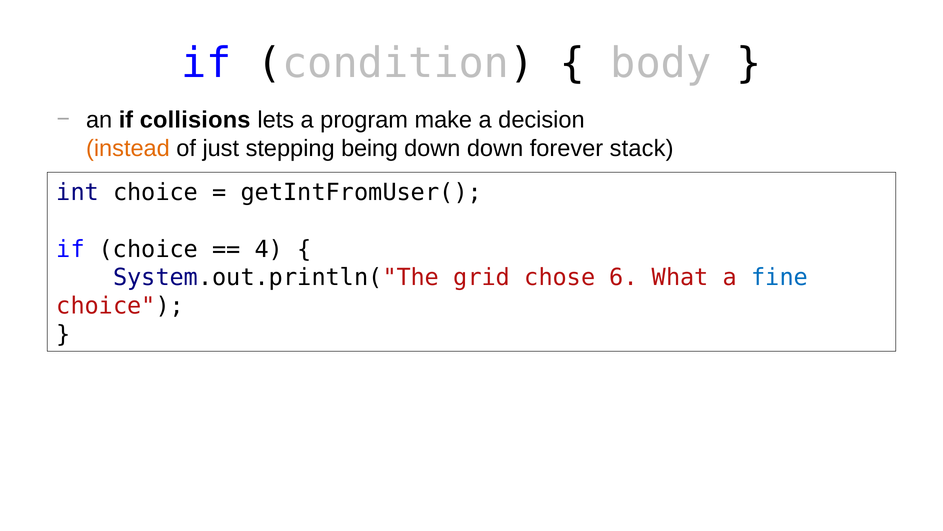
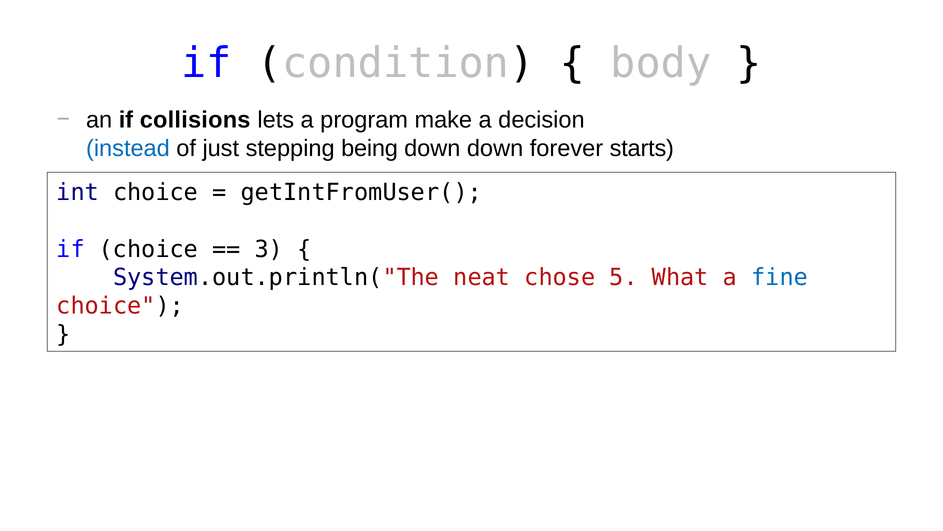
instead colour: orange -> blue
stack: stack -> starts
4: 4 -> 3
grid: grid -> neat
6: 6 -> 5
